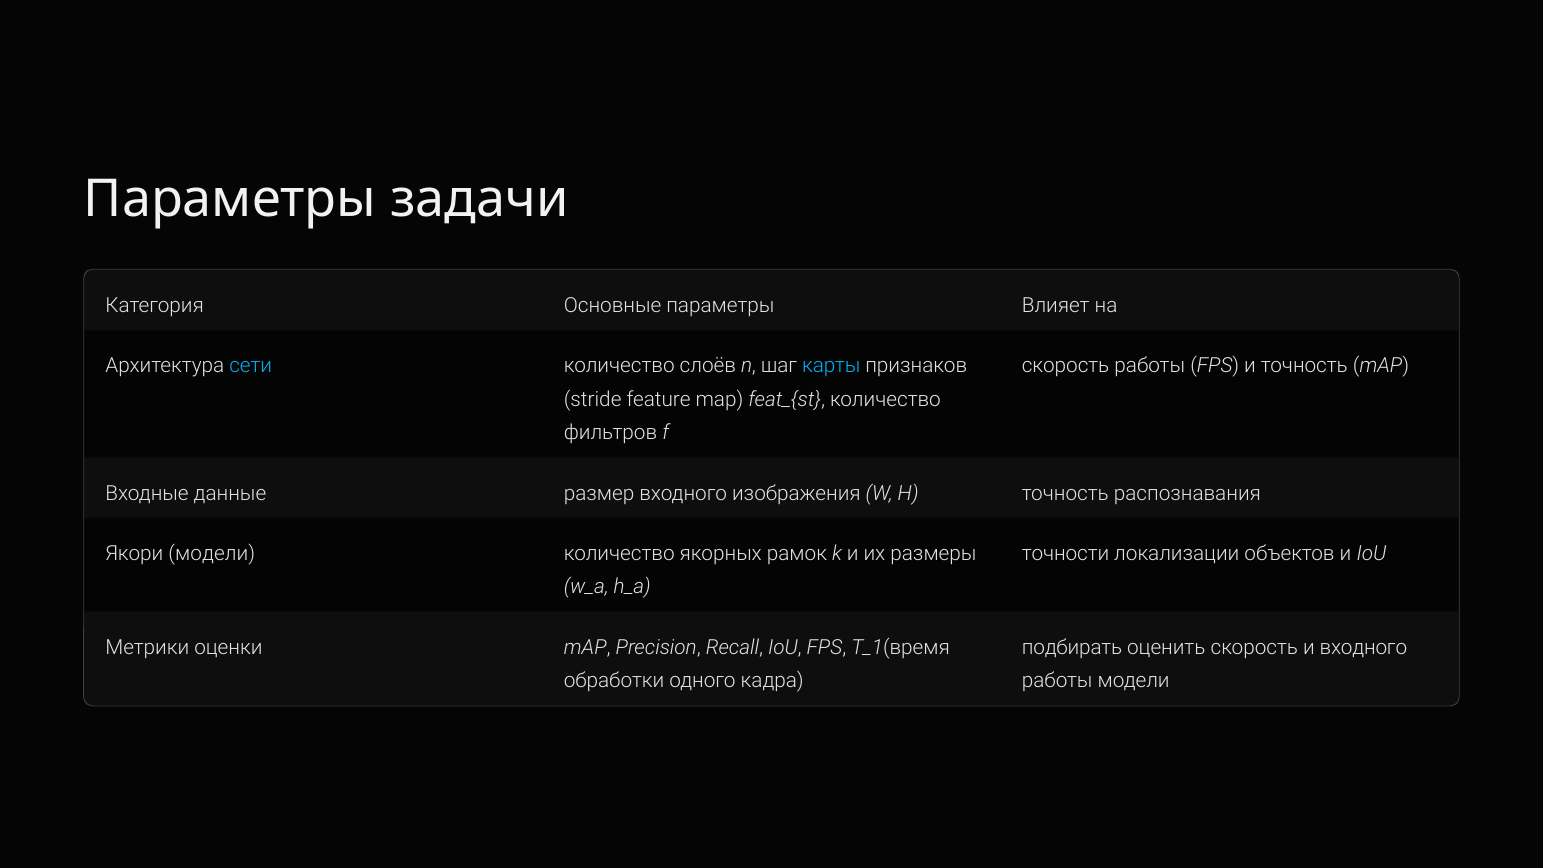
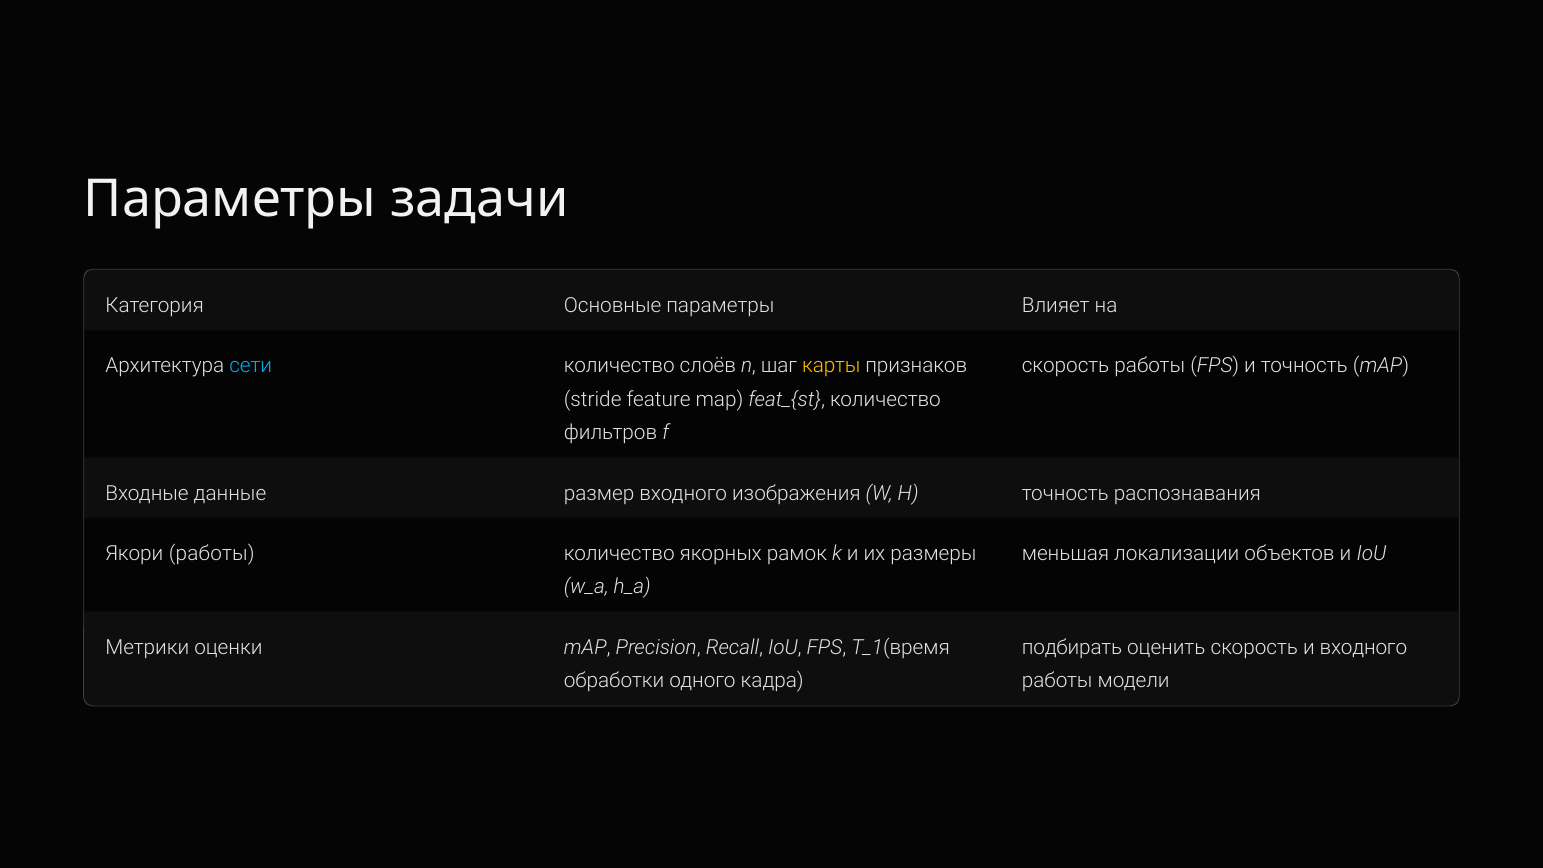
карты colour: light blue -> yellow
Якори модели: модели -> работы
точности: точности -> меньшая
